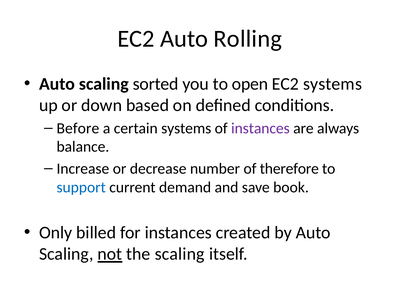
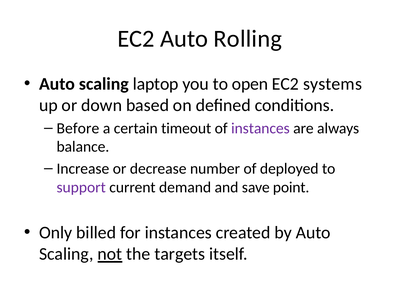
sorted: sorted -> laptop
certain systems: systems -> timeout
therefore: therefore -> deployed
support colour: blue -> purple
book: book -> point
the scaling: scaling -> targets
